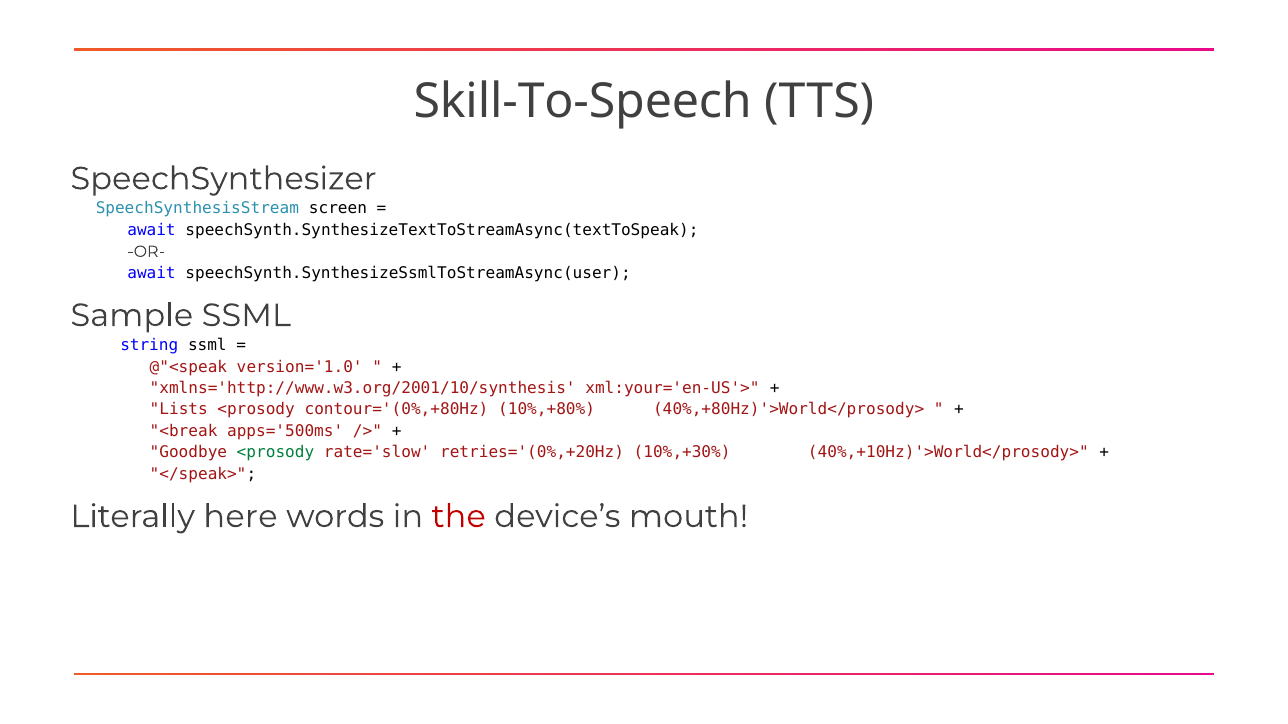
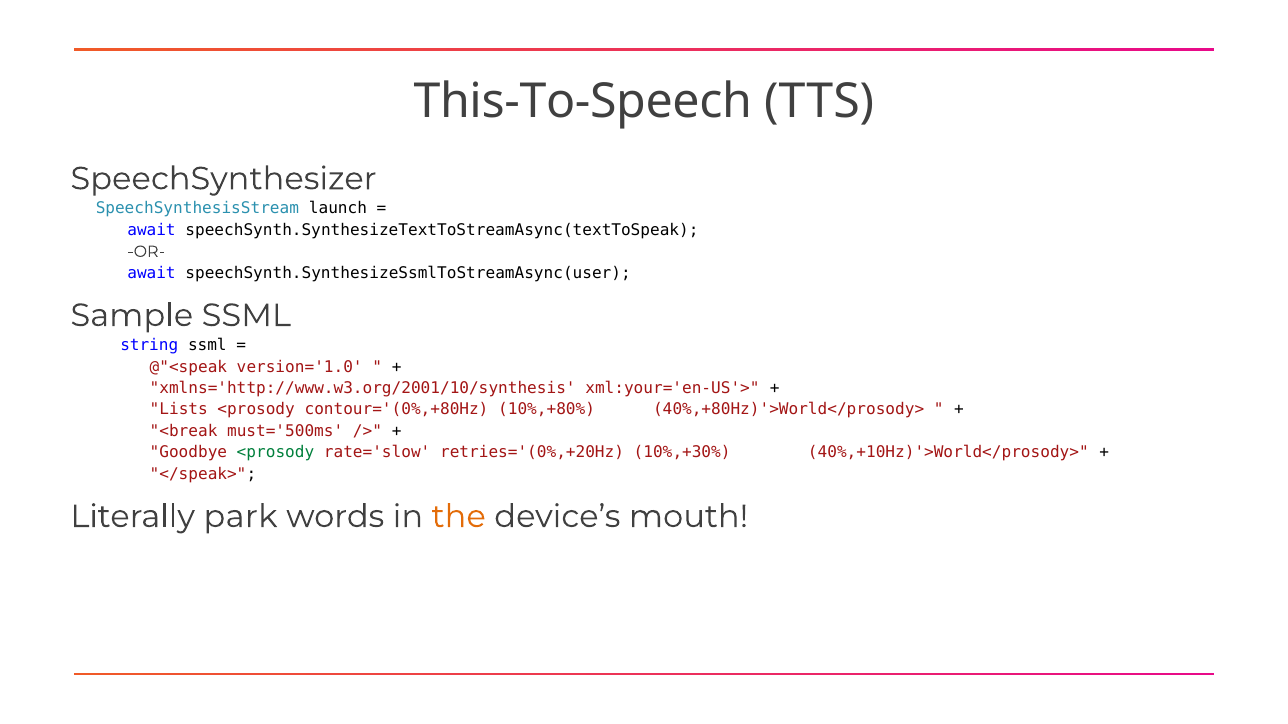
Skill-To-Speech: Skill-To-Speech -> This-To-Speech
screen: screen -> launch
apps='500ms: apps='500ms -> must='500ms
here: here -> park
the colour: red -> orange
